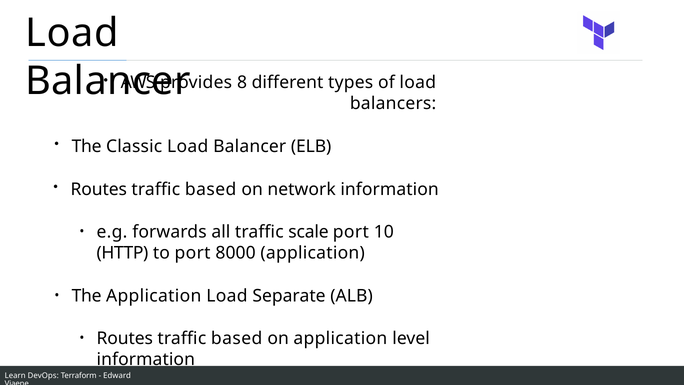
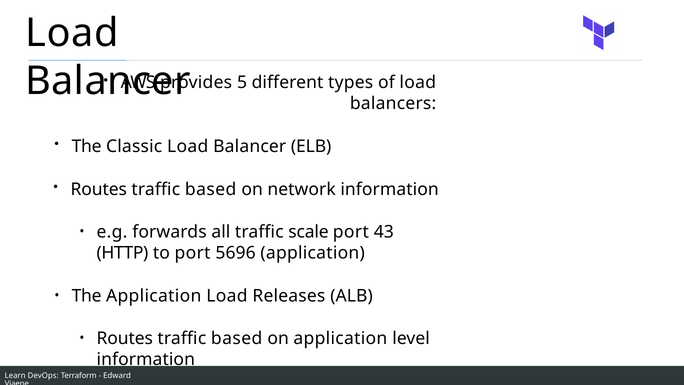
8: 8 -> 5
10: 10 -> 43
8000: 8000 -> 5696
Separate: Separate -> Releases
